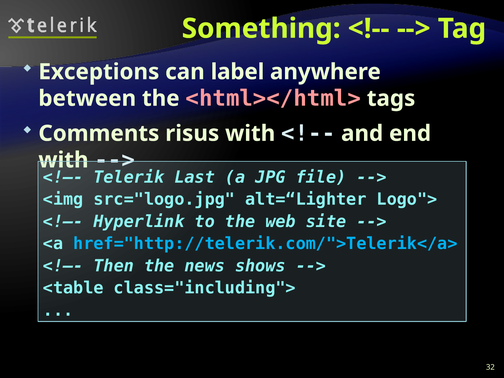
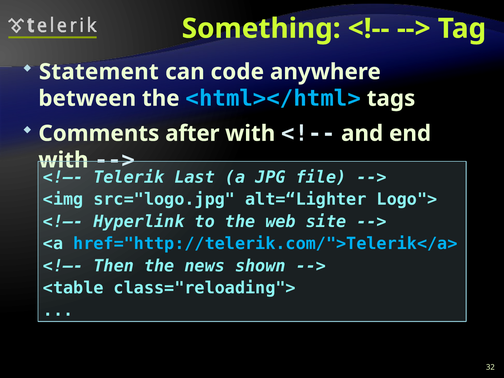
Exceptions: Exceptions -> Statement
label: label -> code
<html></html> colour: pink -> light blue
risus: risus -> after
shows: shows -> shown
class="including">: class="including"> -> class="reloading">
